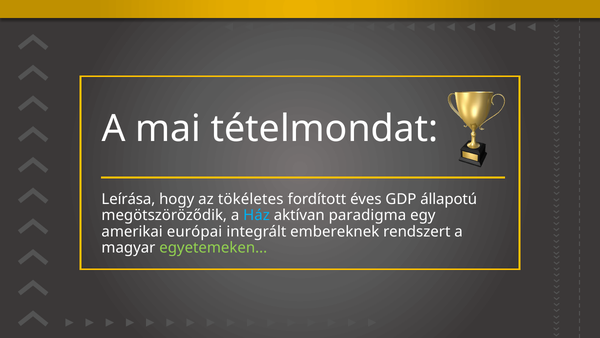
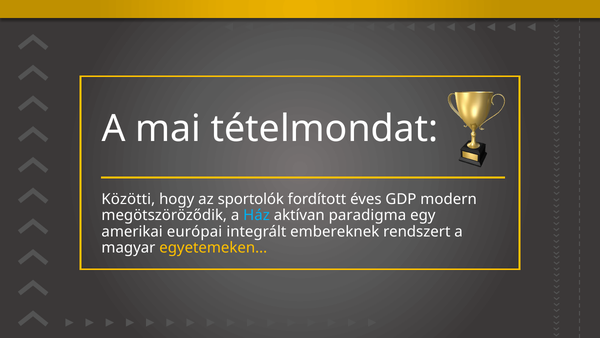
Leírása: Leírása -> Közötti
tökéletes: tökéletes -> sportolók
állapotú: állapotú -> modern
egyetemeken colour: light green -> yellow
